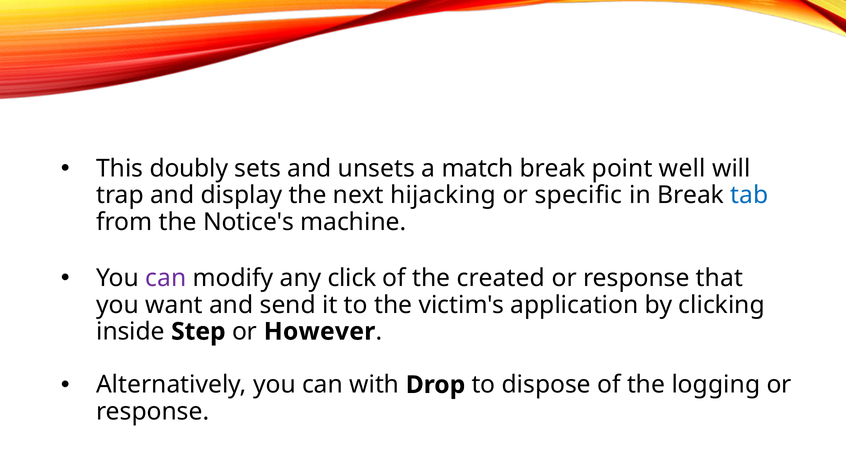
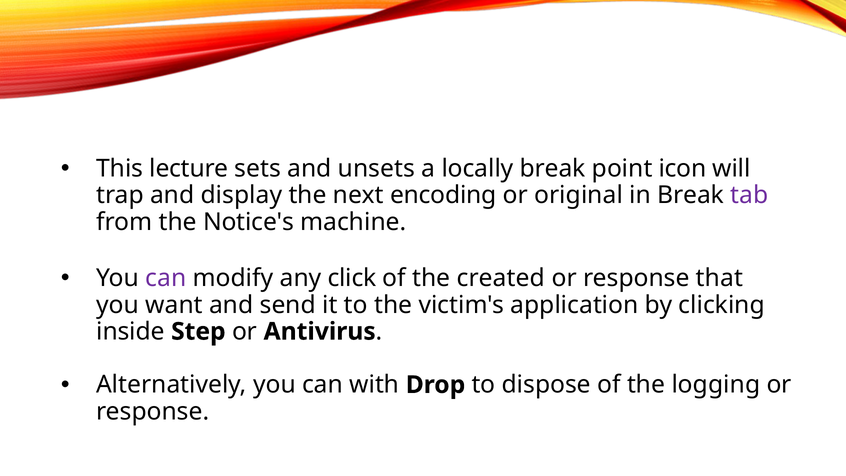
doubly: doubly -> lecture
match: match -> locally
well: well -> icon
hijacking: hijacking -> encoding
specific: specific -> original
tab colour: blue -> purple
However: However -> Antivirus
